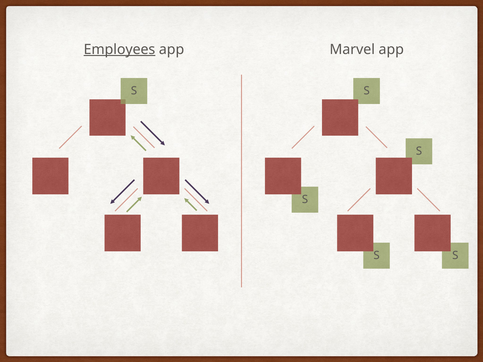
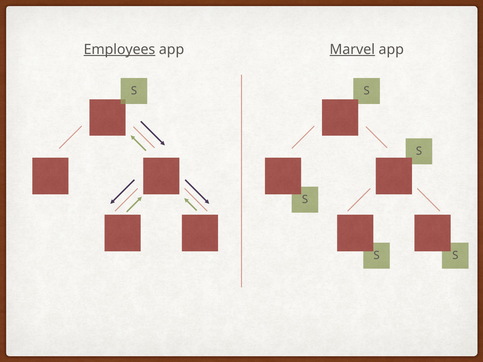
Marvel underline: none -> present
